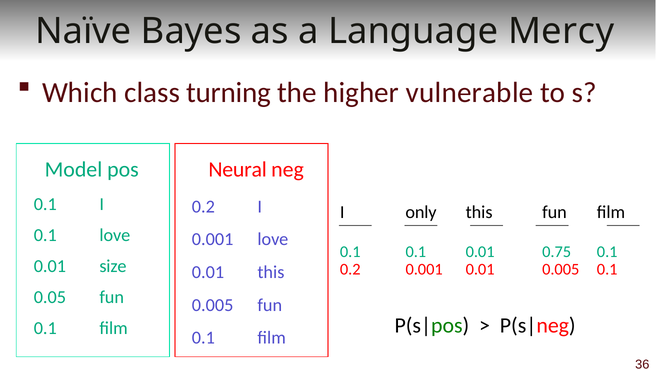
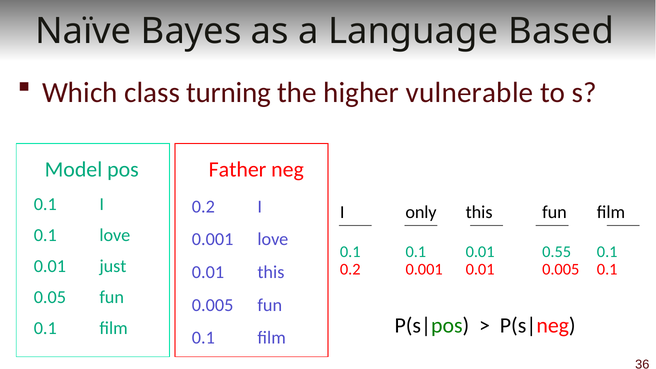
Mercy: Mercy -> Based
Neural: Neural -> Father
0.75: 0.75 -> 0.55
size: size -> just
